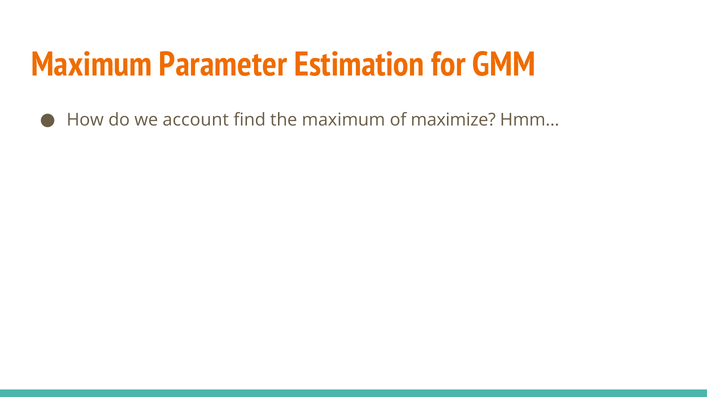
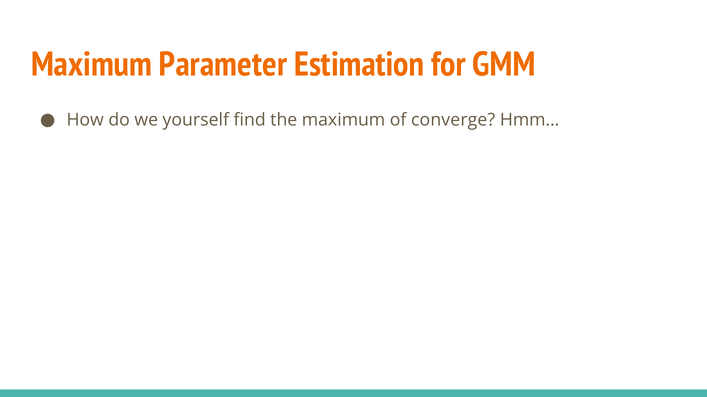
account: account -> yourself
maximize: maximize -> converge
